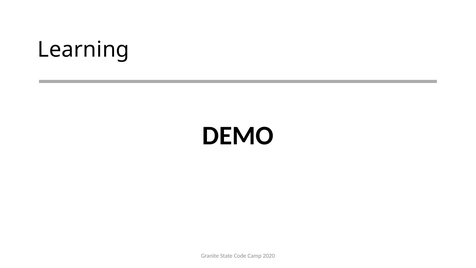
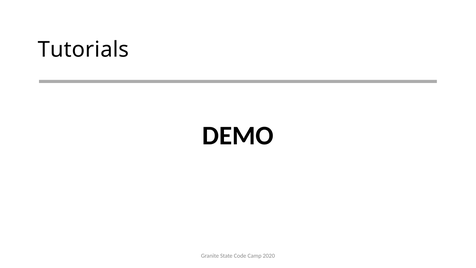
Learning: Learning -> Tutorials
